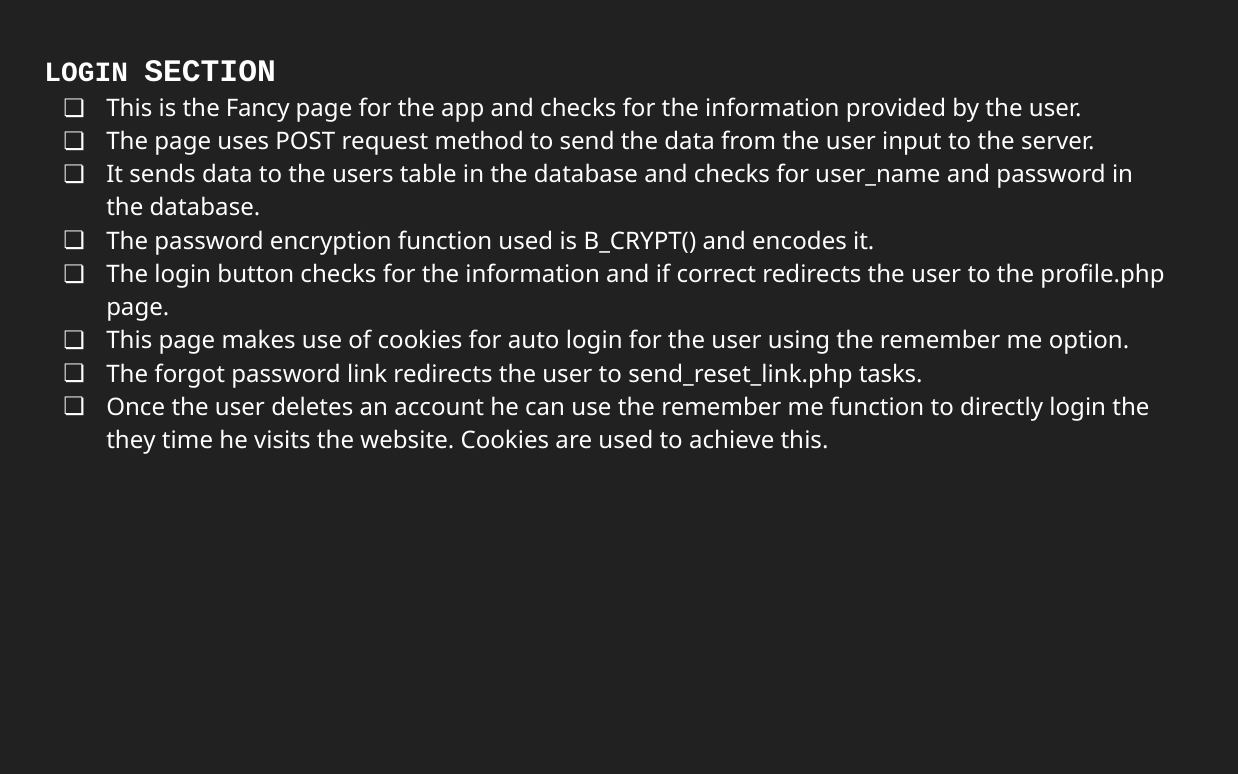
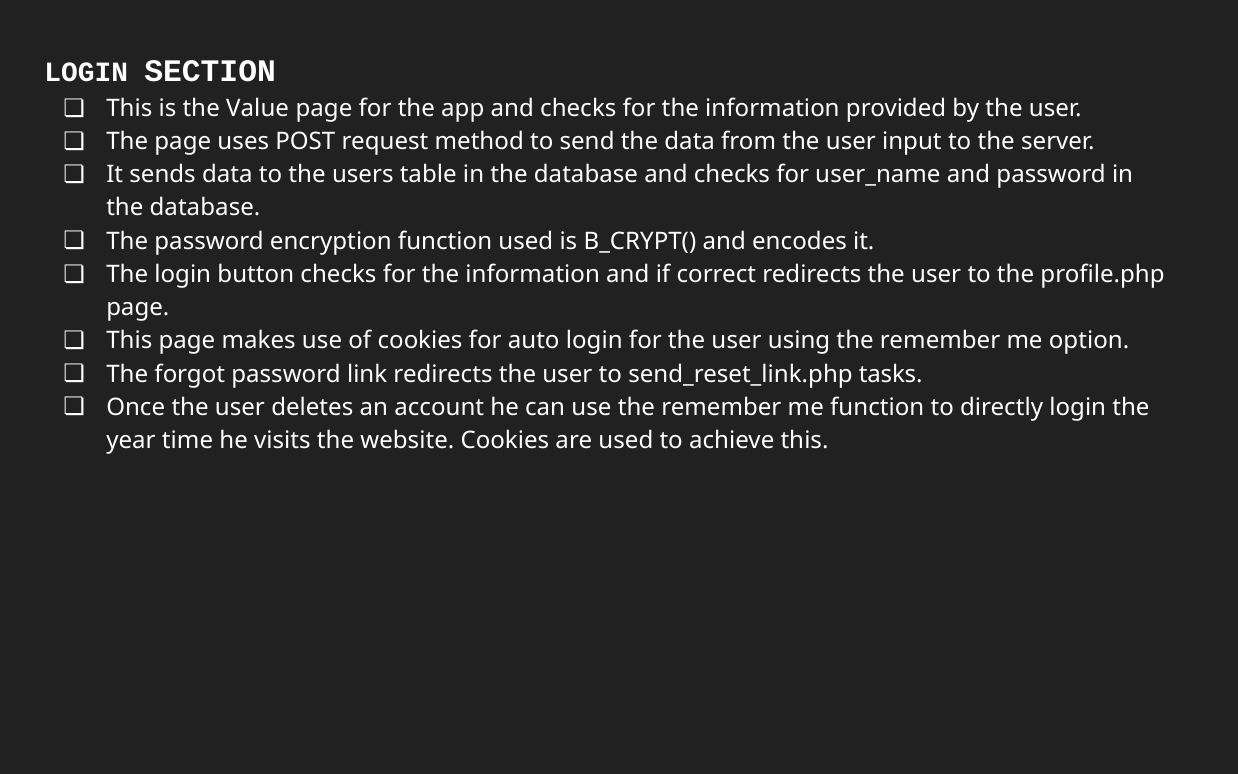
Fancy: Fancy -> Value
they: they -> year
